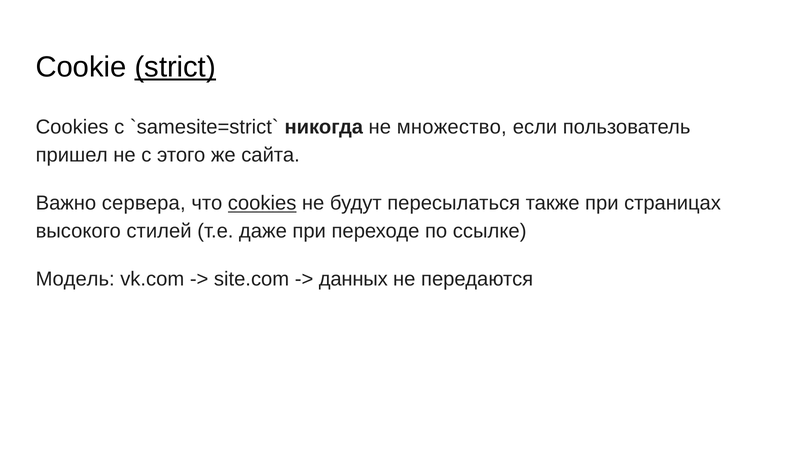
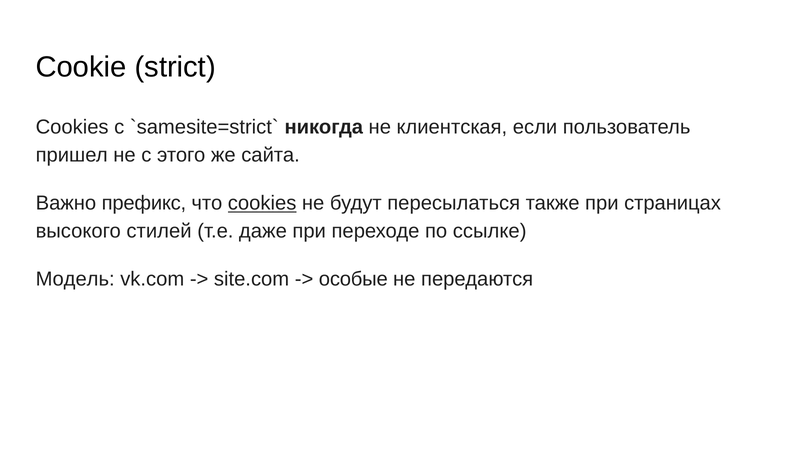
strict underline: present -> none
множество: множество -> клиентская
сервера: сервера -> префикс
данных: данных -> особые
